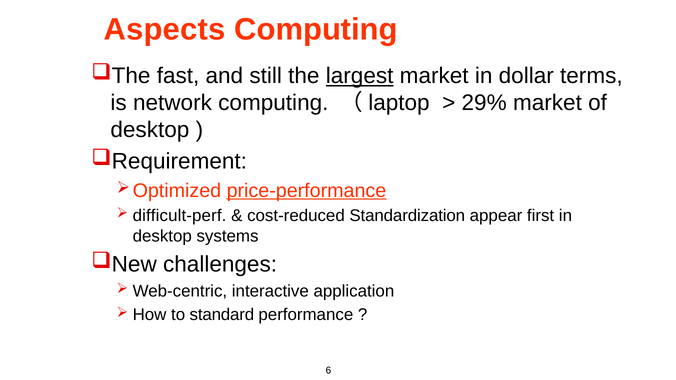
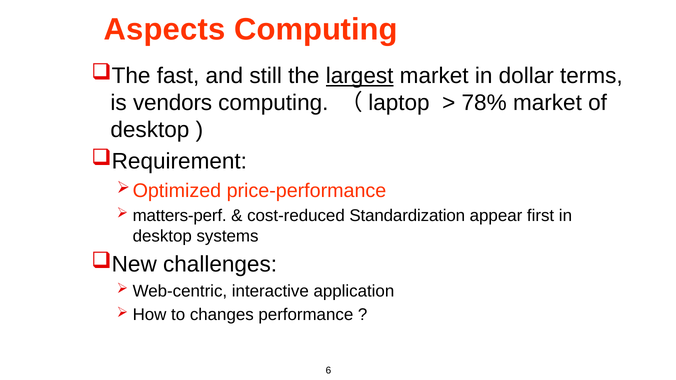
network: network -> vendors
29%: 29% -> 78%
price-performance underline: present -> none
difficult-perf: difficult-perf -> matters-perf
standard: standard -> changes
